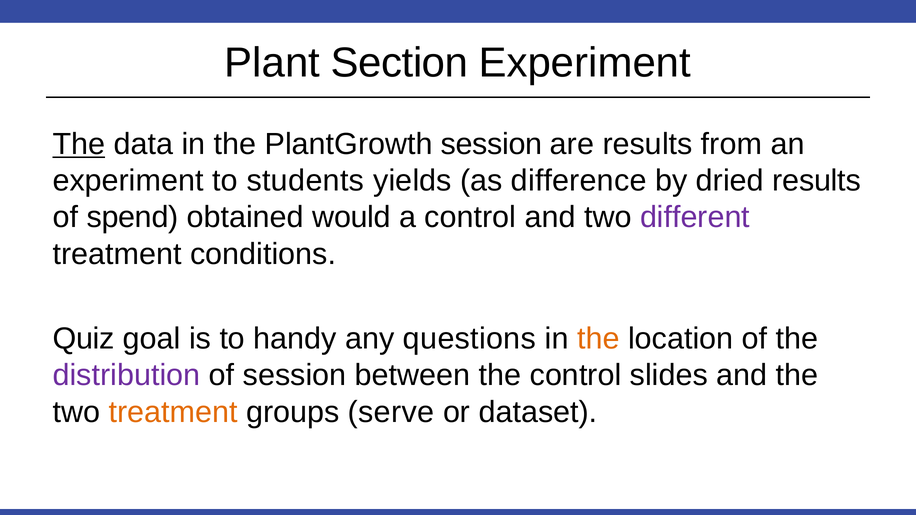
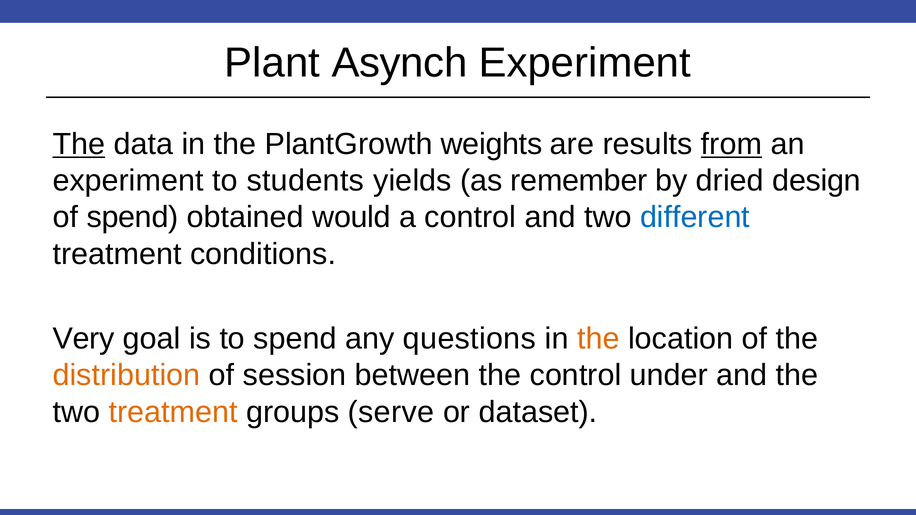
Section: Section -> Asynch
PlantGrowth session: session -> weights
from underline: none -> present
difference: difference -> remember
dried results: results -> design
different colour: purple -> blue
Quiz: Quiz -> Very
to handy: handy -> spend
distribution colour: purple -> orange
slides: slides -> under
